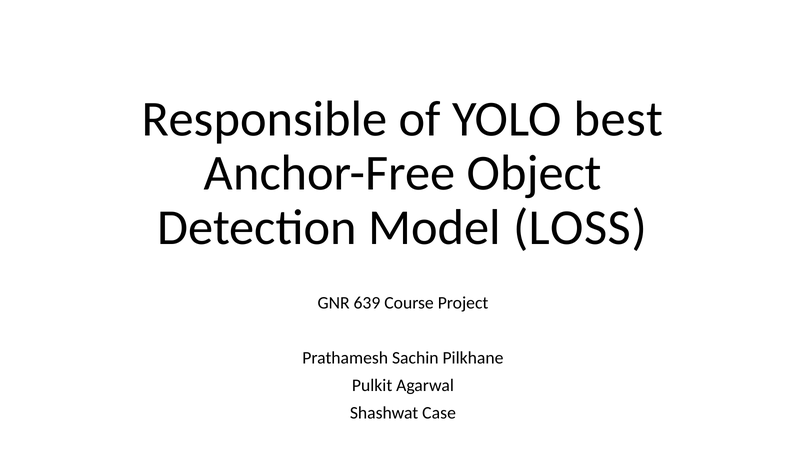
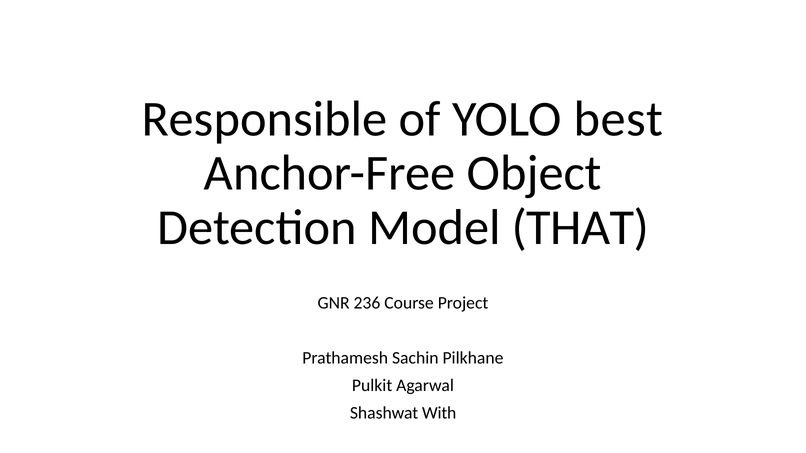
LOSS: LOSS -> THAT
639: 639 -> 236
Case: Case -> With
